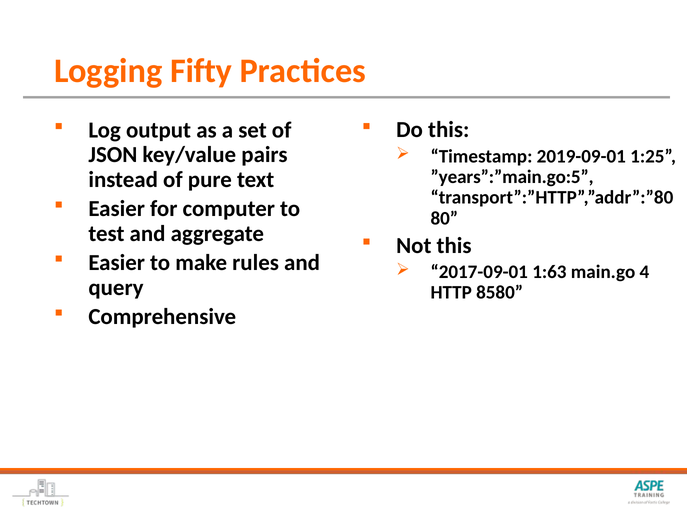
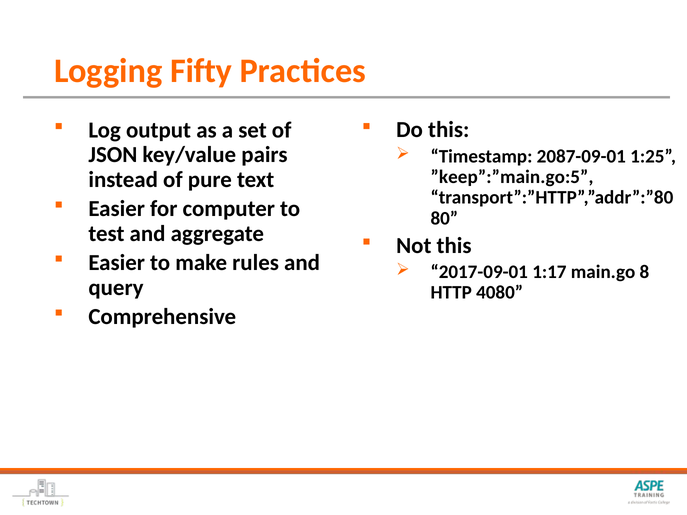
2019-09-01: 2019-09-01 -> 2087-09-01
”years”:”main.go:5: ”years”:”main.go:5 -> ”keep”:”main.go:5
1:63: 1:63 -> 1:17
4: 4 -> 8
8580: 8580 -> 4080
